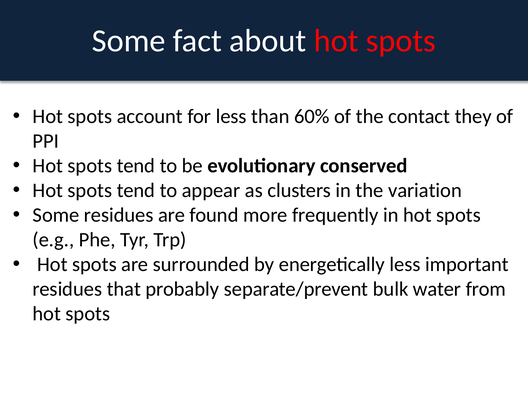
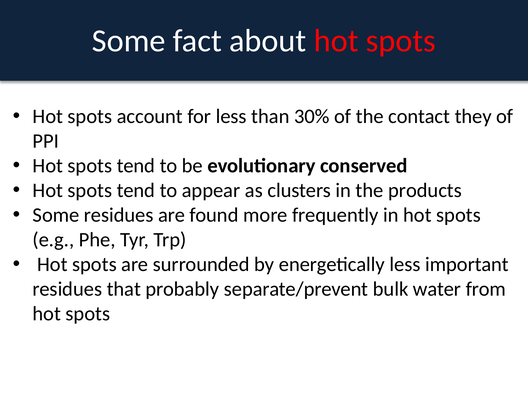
60%: 60% -> 30%
variation: variation -> products
